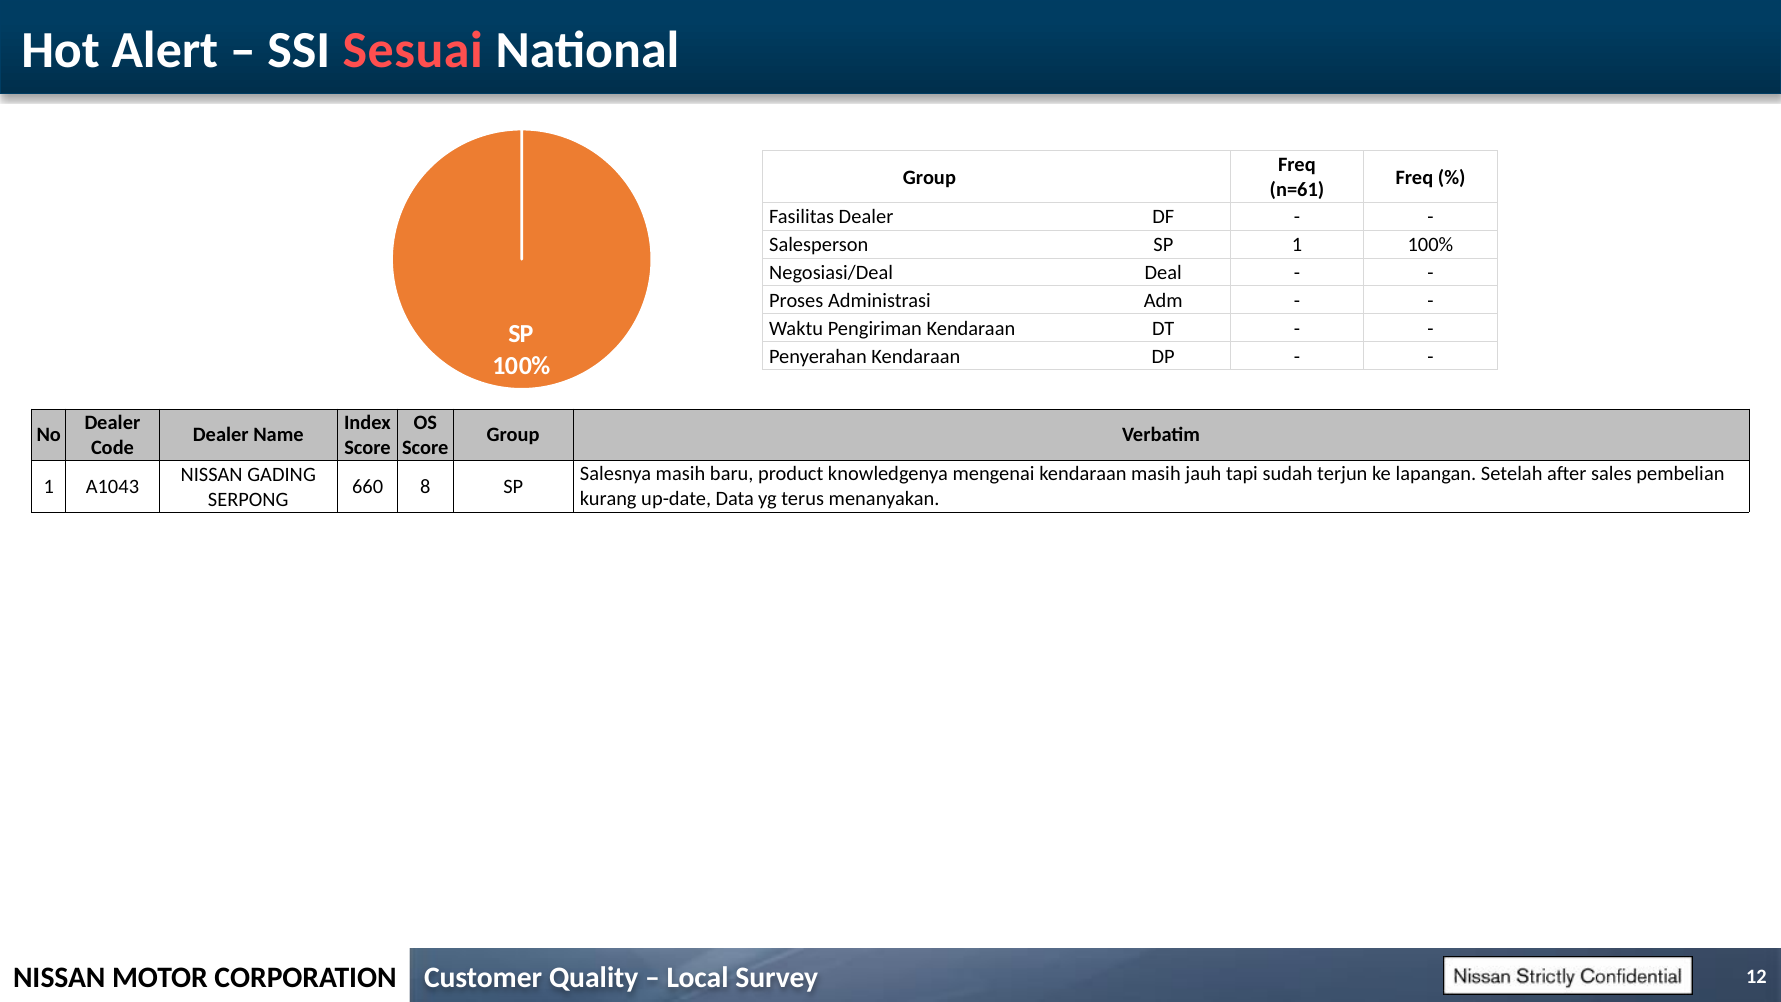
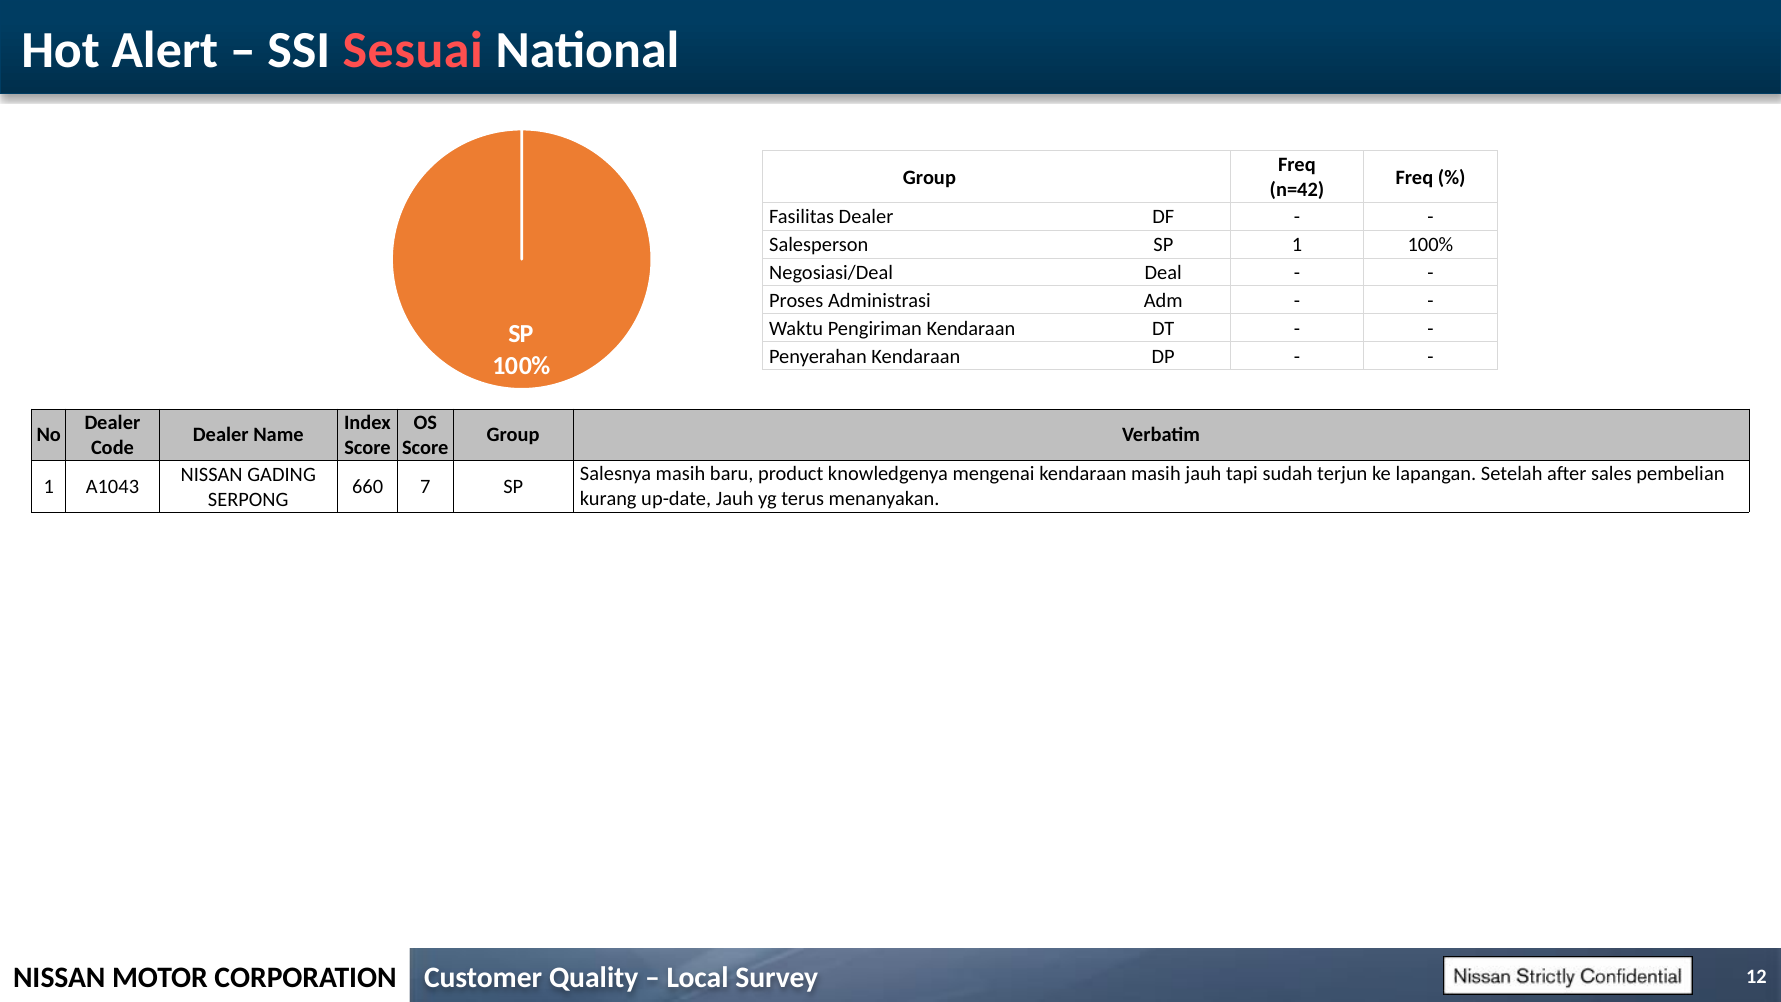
n=61: n=61 -> n=42
8: 8 -> 7
up-date Data: Data -> Jauh
